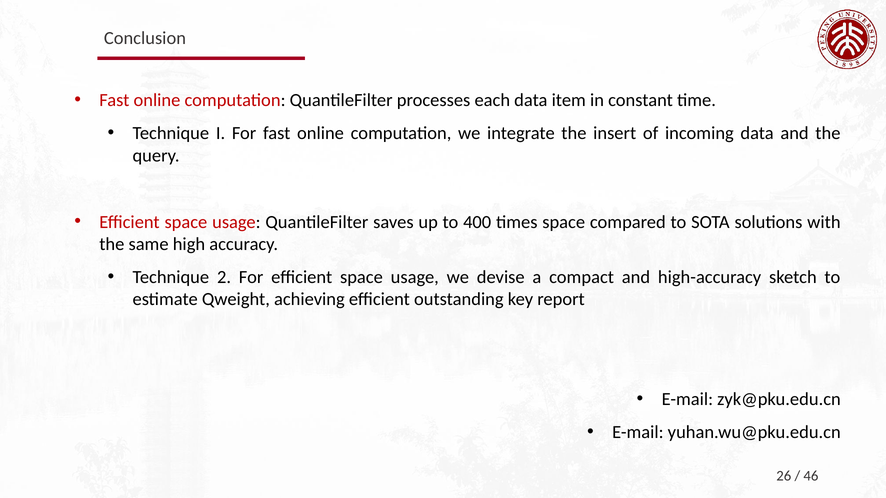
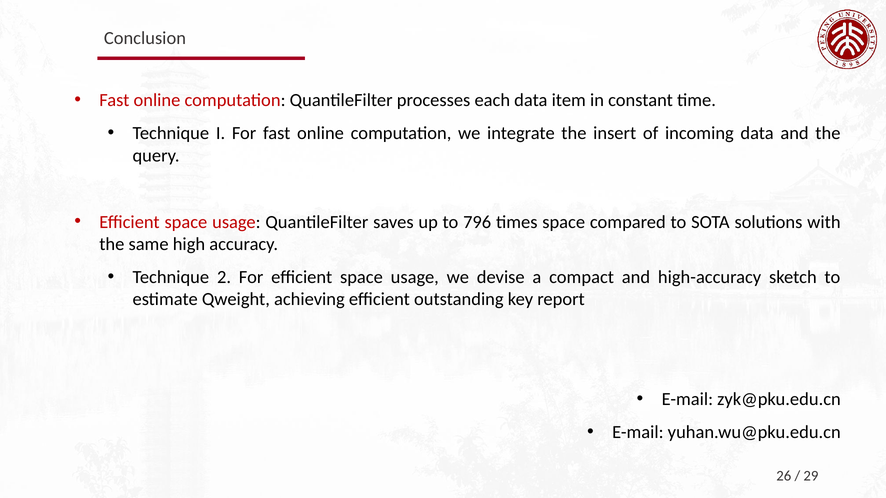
400: 400 -> 796
46: 46 -> 29
